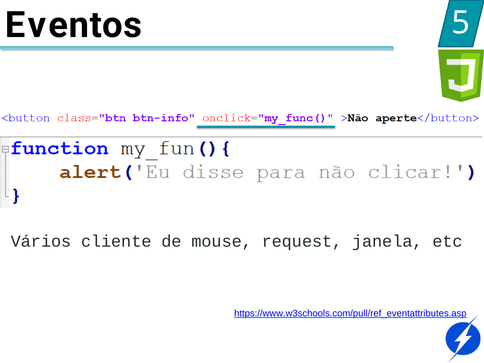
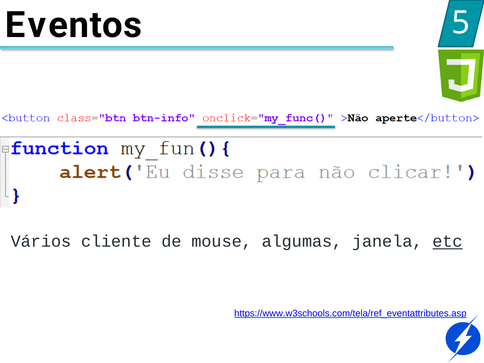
request: request -> algumas
etc underline: none -> present
https://www.w3schools.com/pull/ref_eventattributes.asp: https://www.w3schools.com/pull/ref_eventattributes.asp -> https://www.w3schools.com/tela/ref_eventattributes.asp
